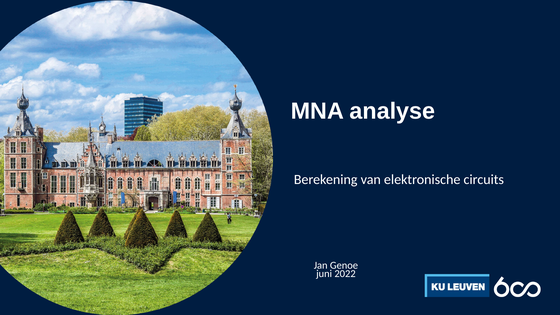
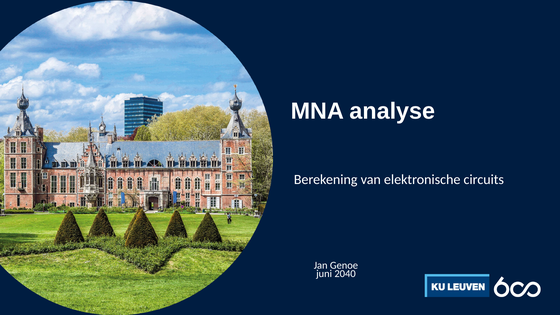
2022: 2022 -> 2040
